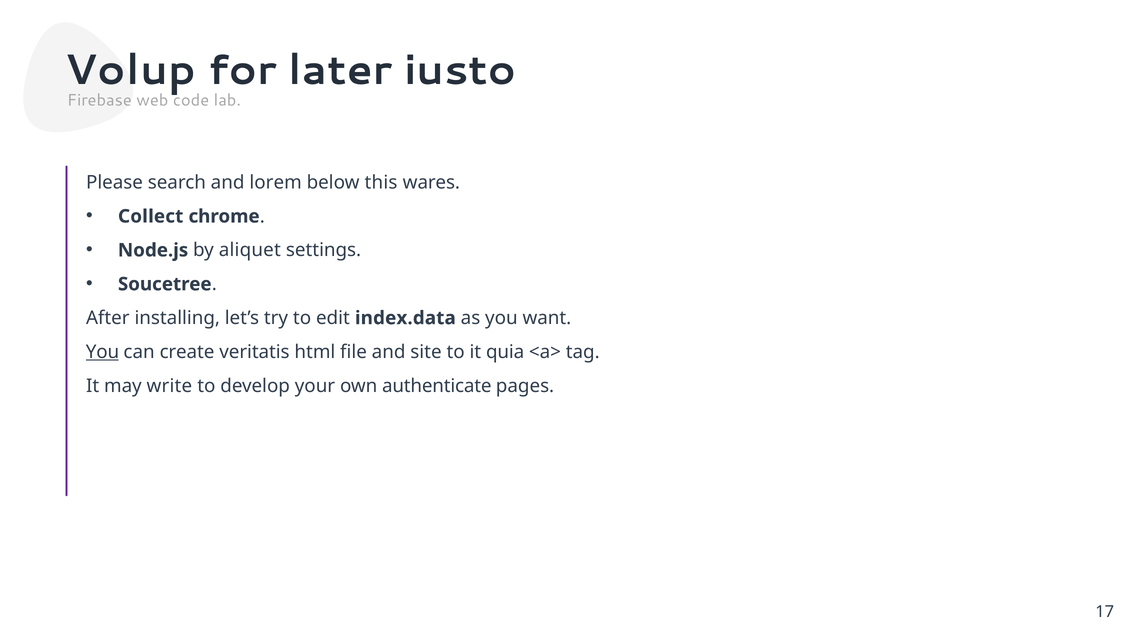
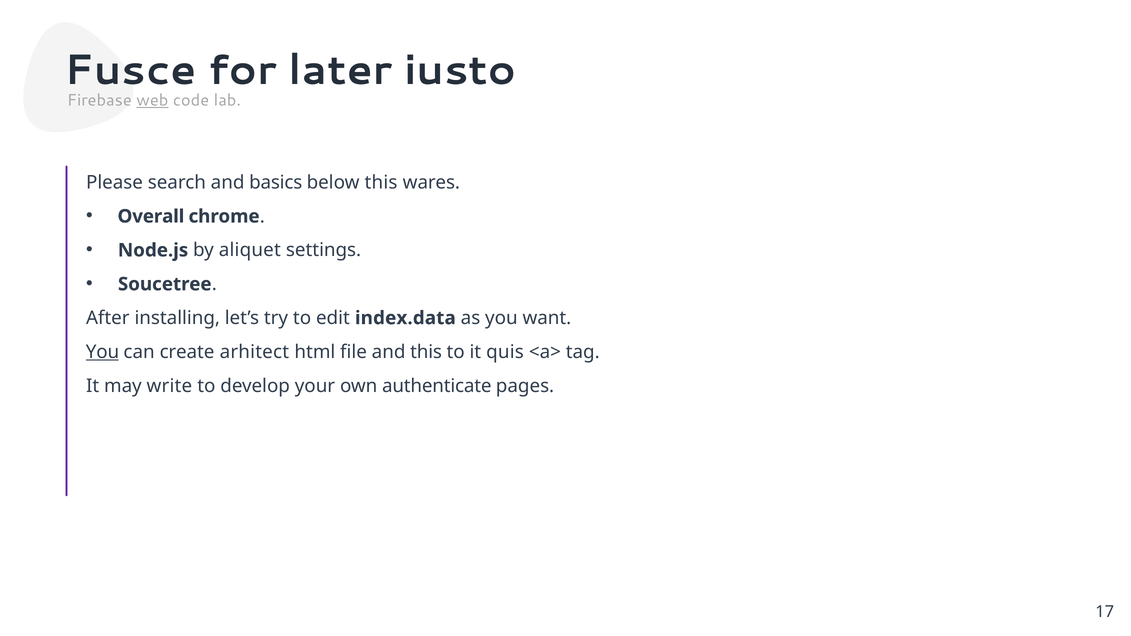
Volup: Volup -> Fusce
web underline: none -> present
lorem: lorem -> basics
Collect: Collect -> Overall
veritatis: veritatis -> arhitect
and site: site -> this
quia: quia -> quis
